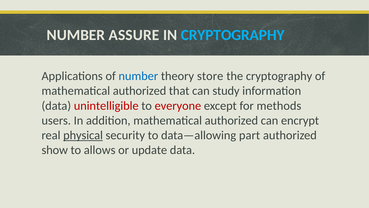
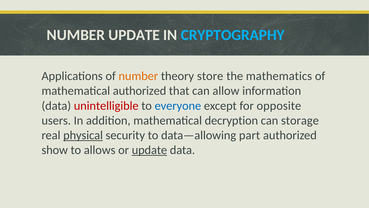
NUMBER ASSURE: ASSURE -> UPDATE
number at (138, 76) colour: blue -> orange
the cryptography: cryptography -> mathematics
study: study -> allow
everyone colour: red -> blue
methods: methods -> opposite
addition mathematical authorized: authorized -> decryption
encrypt: encrypt -> storage
update at (149, 150) underline: none -> present
